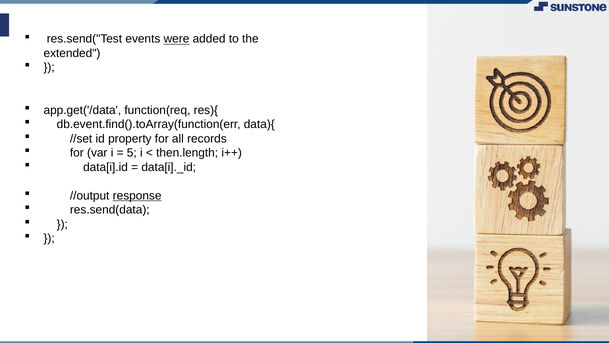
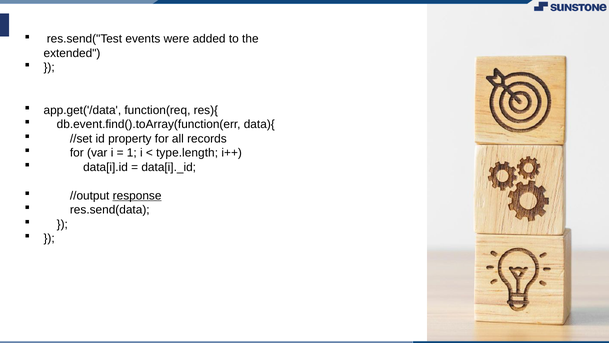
were underline: present -> none
5: 5 -> 1
then.length: then.length -> type.length
